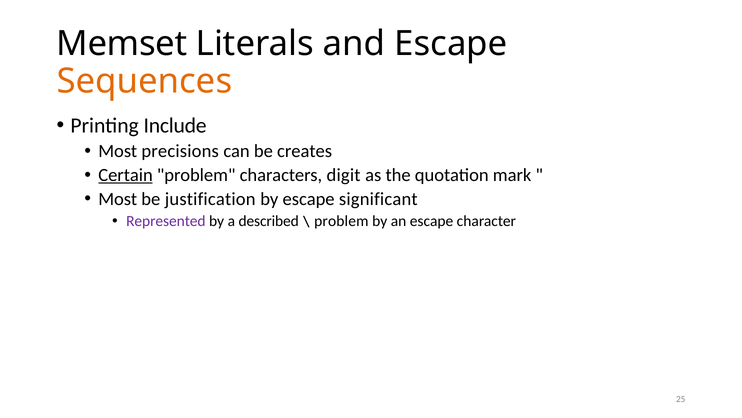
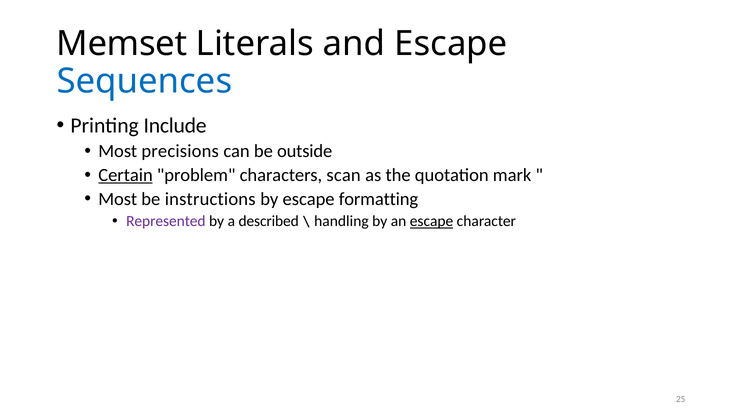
Sequences colour: orange -> blue
creates: creates -> outside
digit: digit -> scan
justification: justification -> instructions
significant: significant -> formatting
problem at (341, 221): problem -> handling
escape at (432, 221) underline: none -> present
